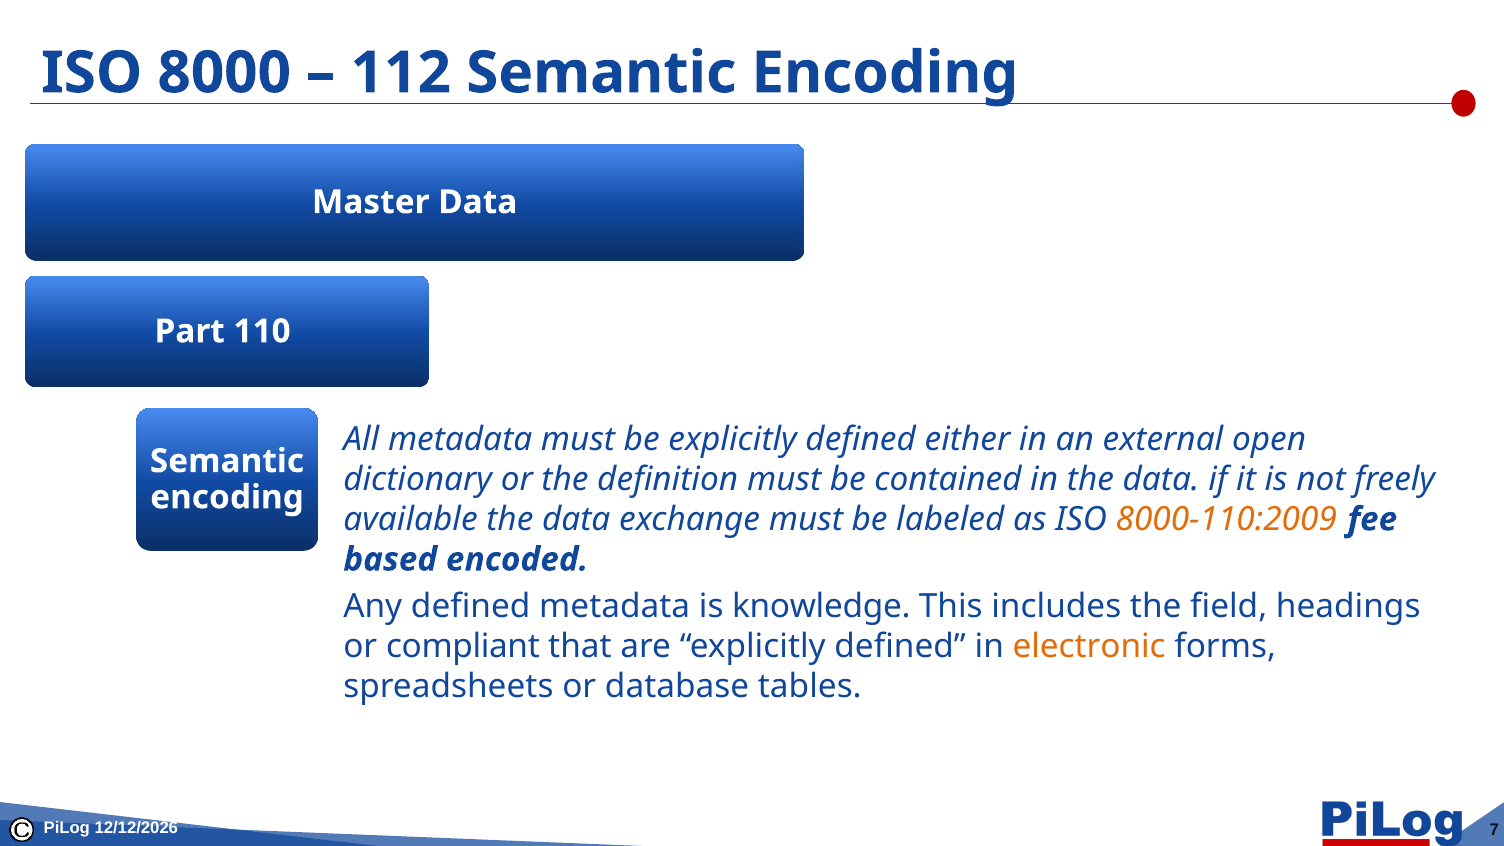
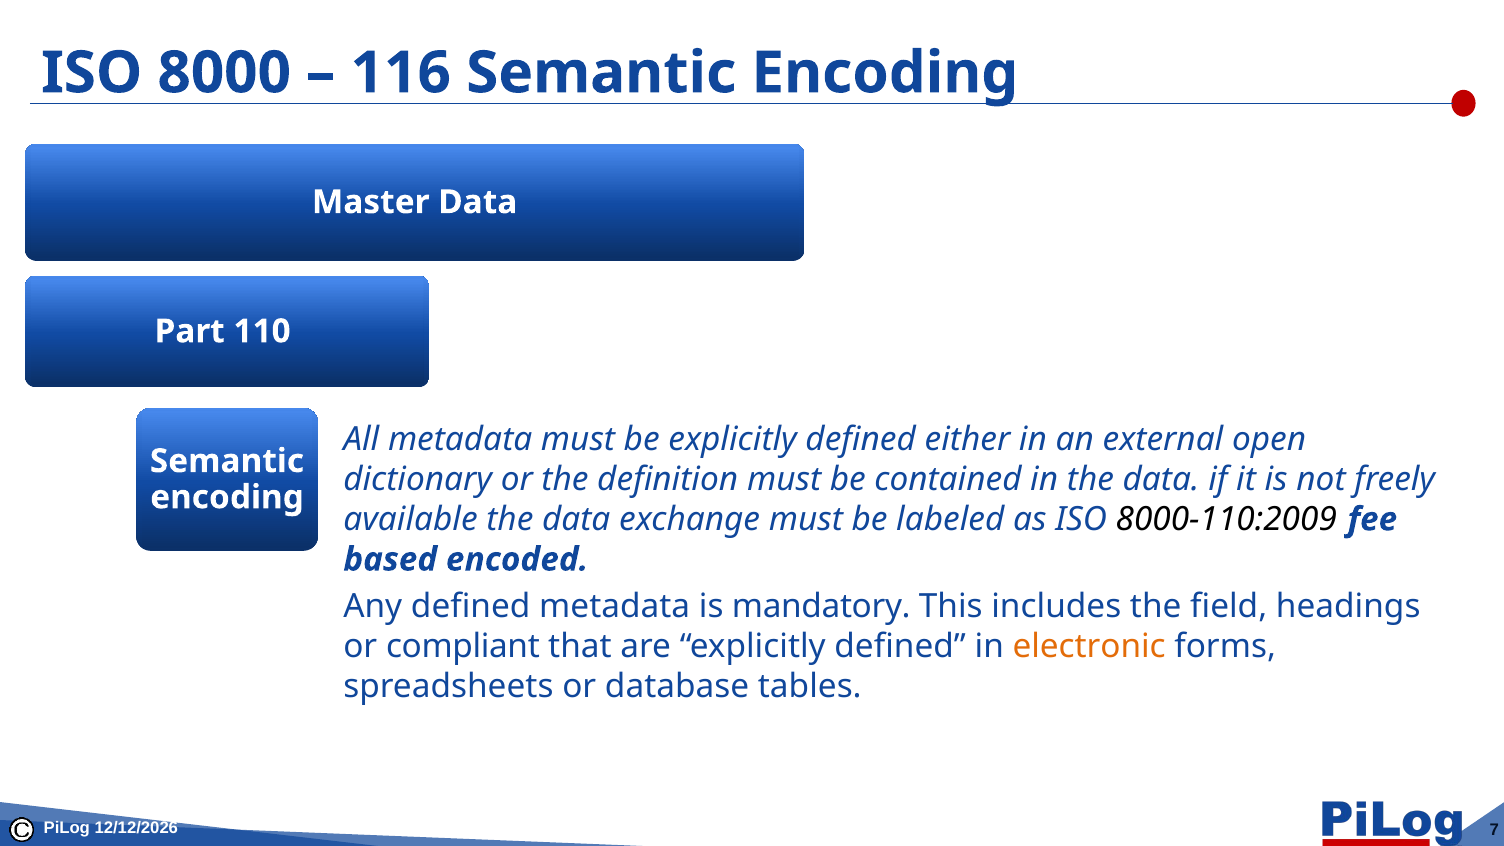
112: 112 -> 116
8000-110:2009 colour: orange -> black
knowledge: knowledge -> mandatory
